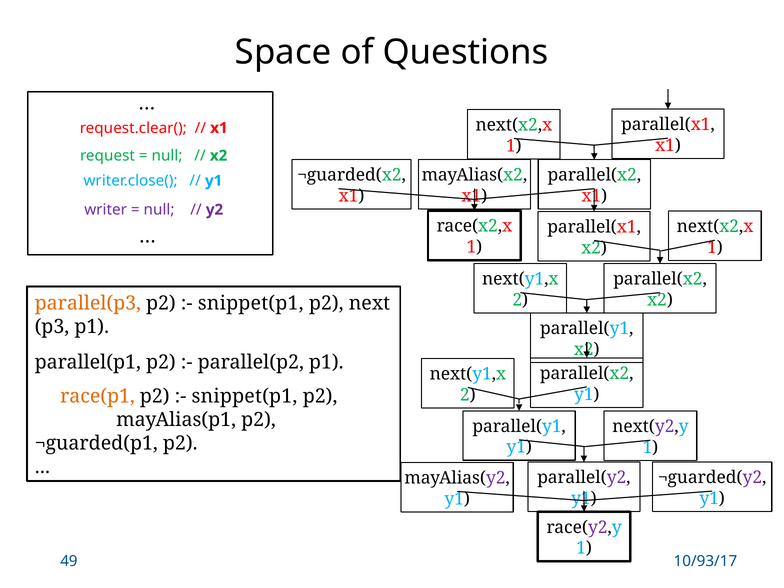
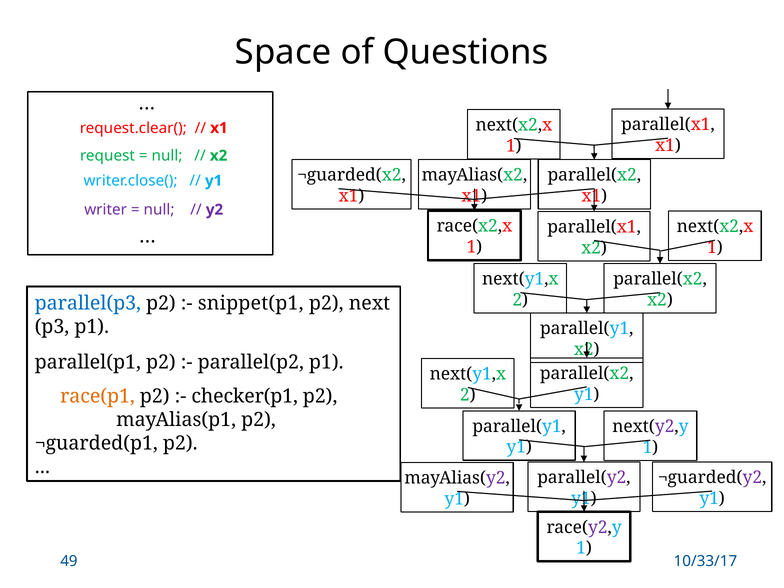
parallel(p3 colour: orange -> blue
snippet(p1 at (244, 396): snippet(p1 -> checker(p1
10/93/17: 10/93/17 -> 10/33/17
